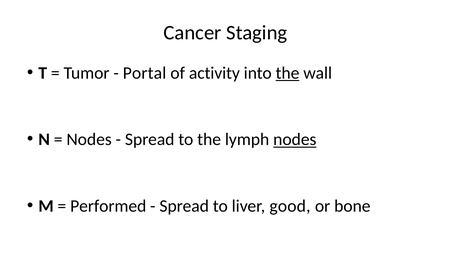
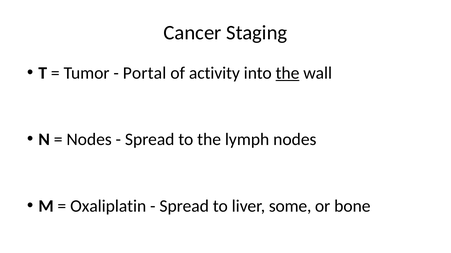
nodes at (295, 140) underline: present -> none
Performed: Performed -> Oxaliplatin
good: good -> some
